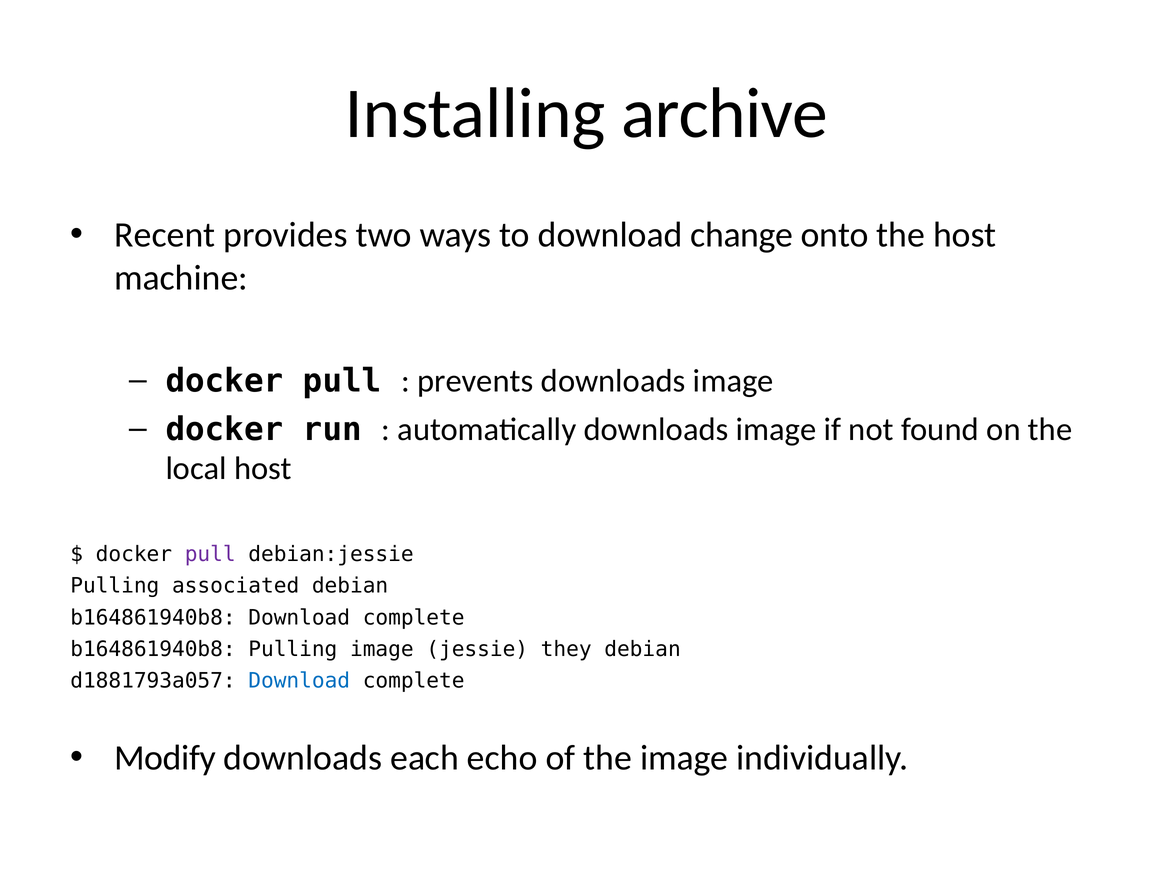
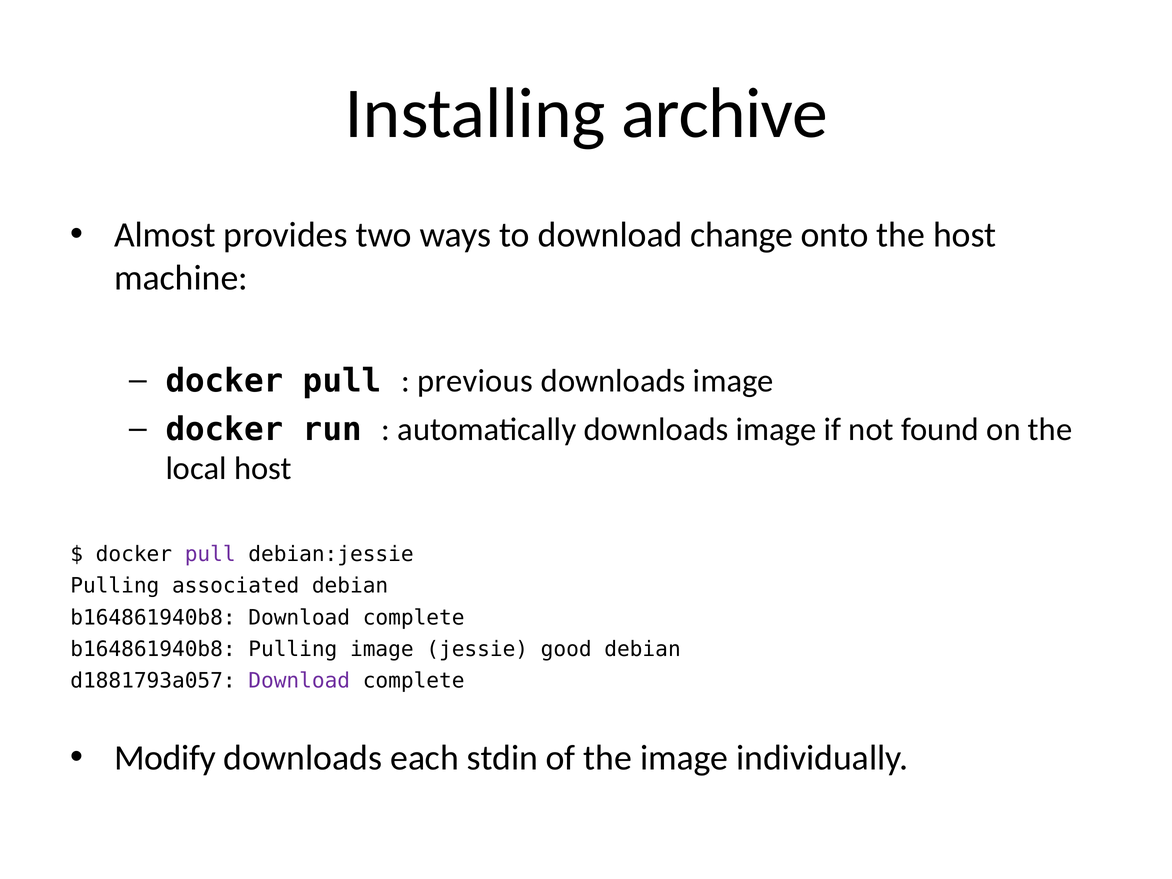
Recent: Recent -> Almost
prevents: prevents -> previous
they: they -> good
Download at (299, 681) colour: blue -> purple
echo: echo -> stdin
